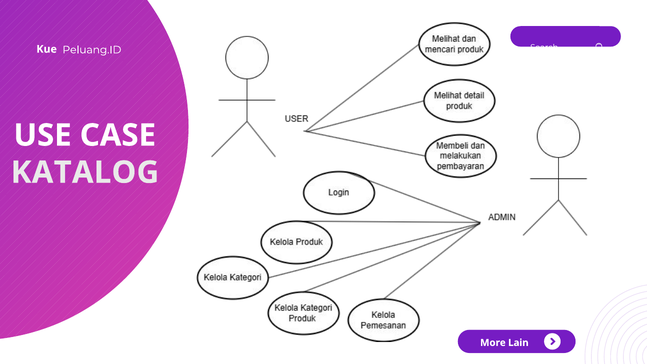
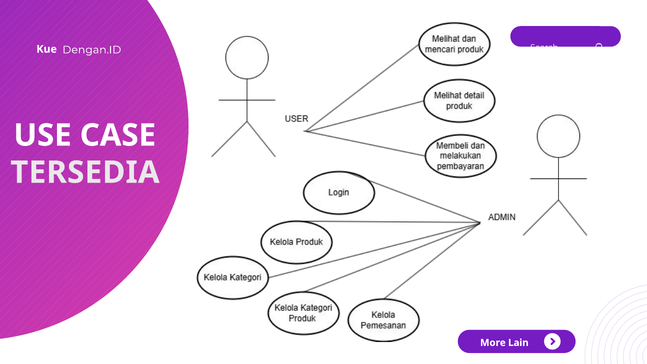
Peluang.ID: Peluang.ID -> Dengan.ID
KATALOG: KATALOG -> TERSEDIA
